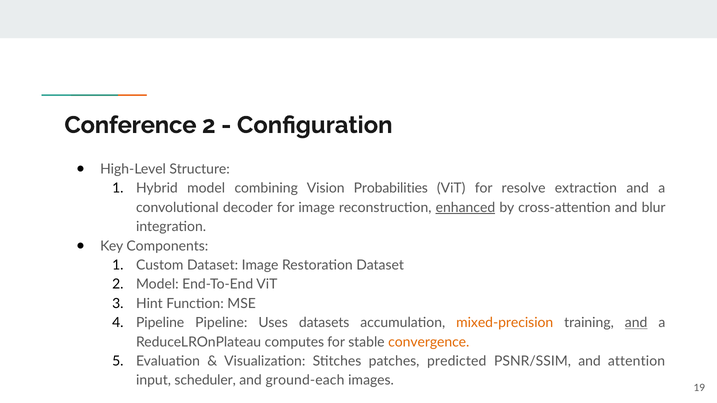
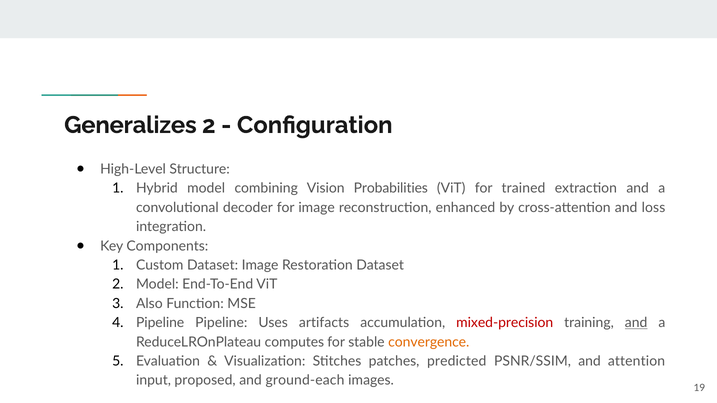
Conference: Conference -> Generalizes
resolve: resolve -> trained
enhanced underline: present -> none
blur: blur -> loss
Hint: Hint -> Also
datasets: datasets -> artifacts
mixed-precision colour: orange -> red
scheduler: scheduler -> proposed
